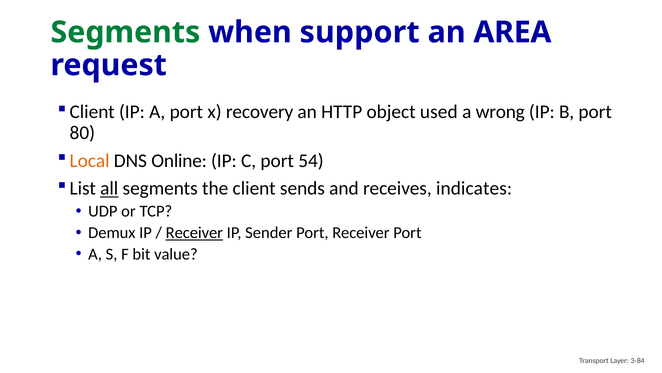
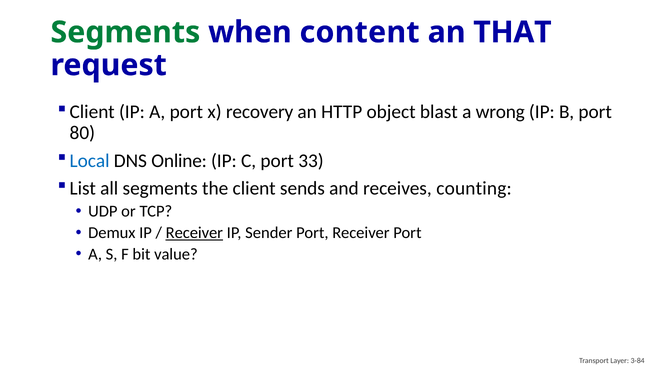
support: support -> content
AREA: AREA -> THAT
used: used -> blast
Local colour: orange -> blue
54: 54 -> 33
all underline: present -> none
indicates: indicates -> counting
